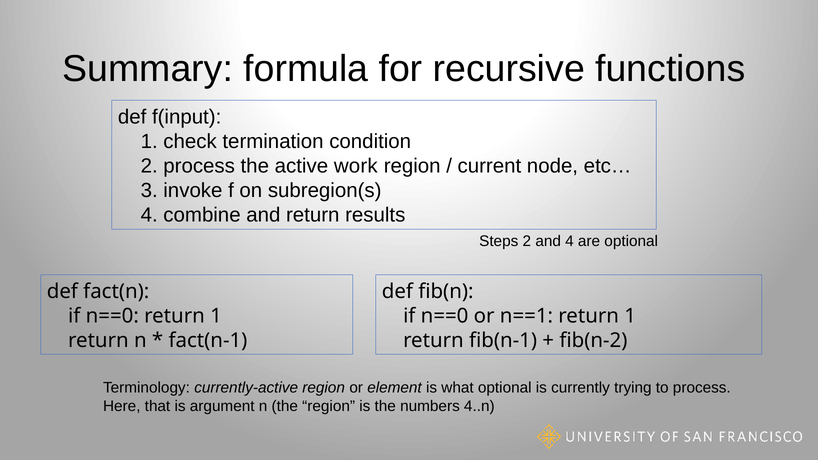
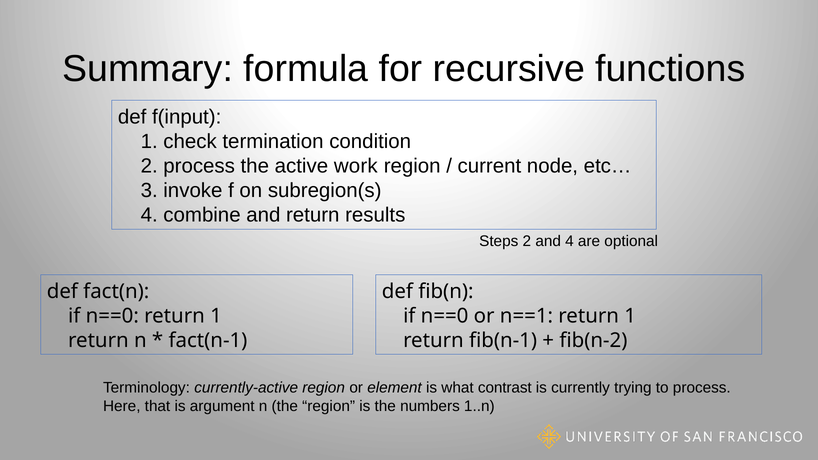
what optional: optional -> contrast
4..n: 4..n -> 1..n
